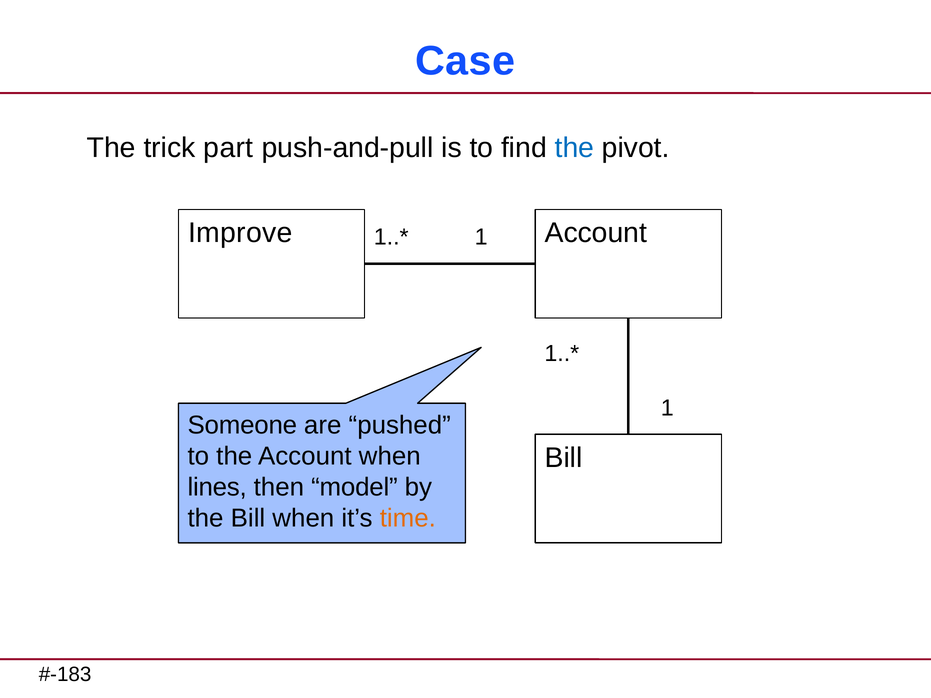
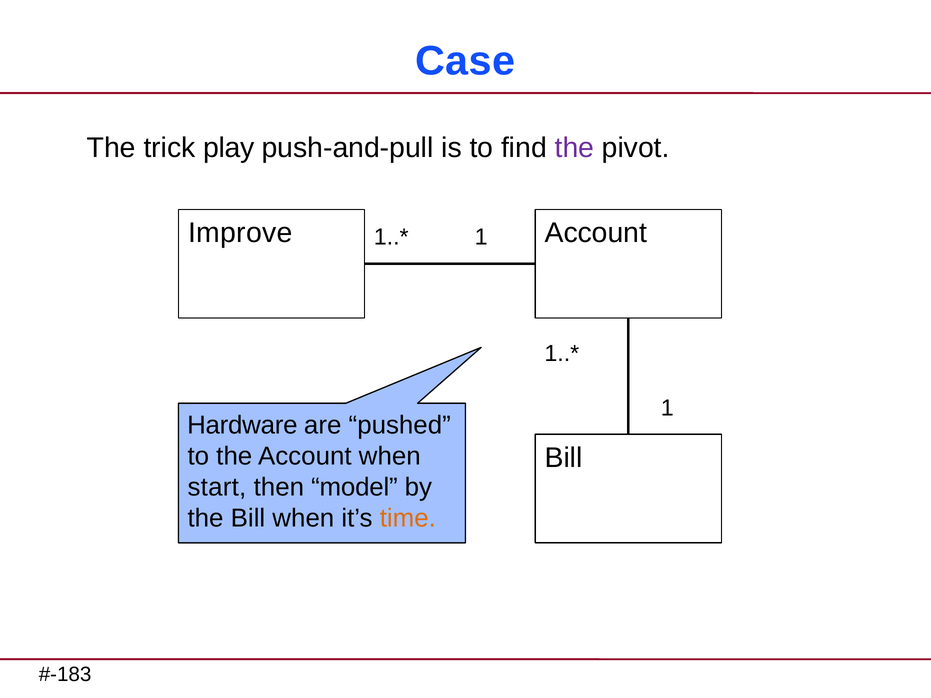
part: part -> play
the at (574, 148) colour: blue -> purple
Someone: Someone -> Hardware
lines: lines -> start
